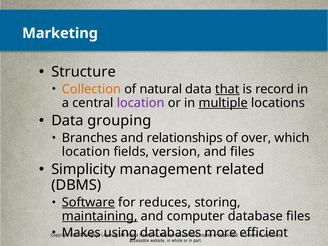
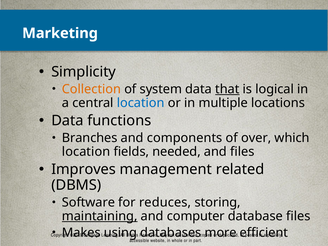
Structure: Structure -> Simplicity
natural: natural -> system
record: record -> logical
location at (141, 103) colour: purple -> blue
multiple underline: present -> none
grouping: grouping -> functions
relationships: relationships -> components
version: version -> needed
Simplicity: Simplicity -> Improves
Software underline: present -> none
